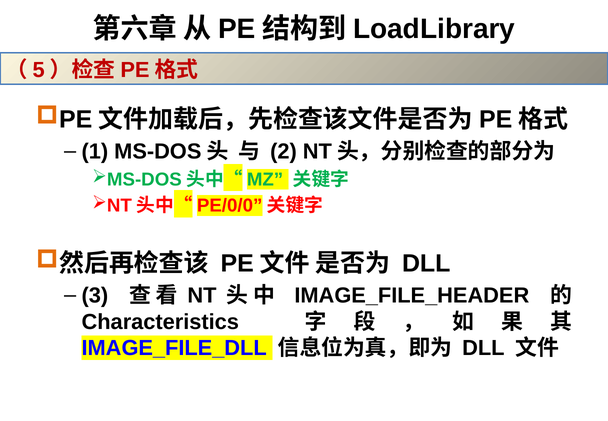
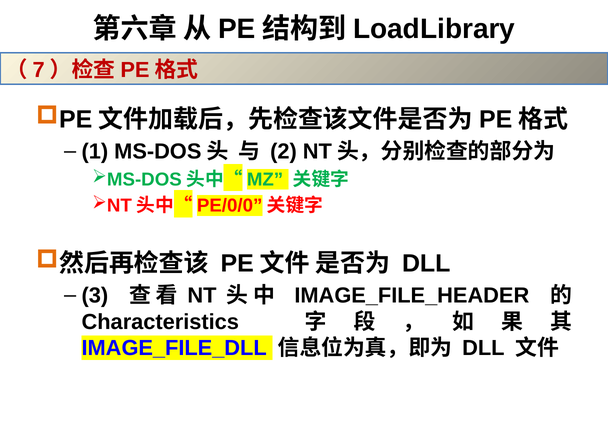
5: 5 -> 7
